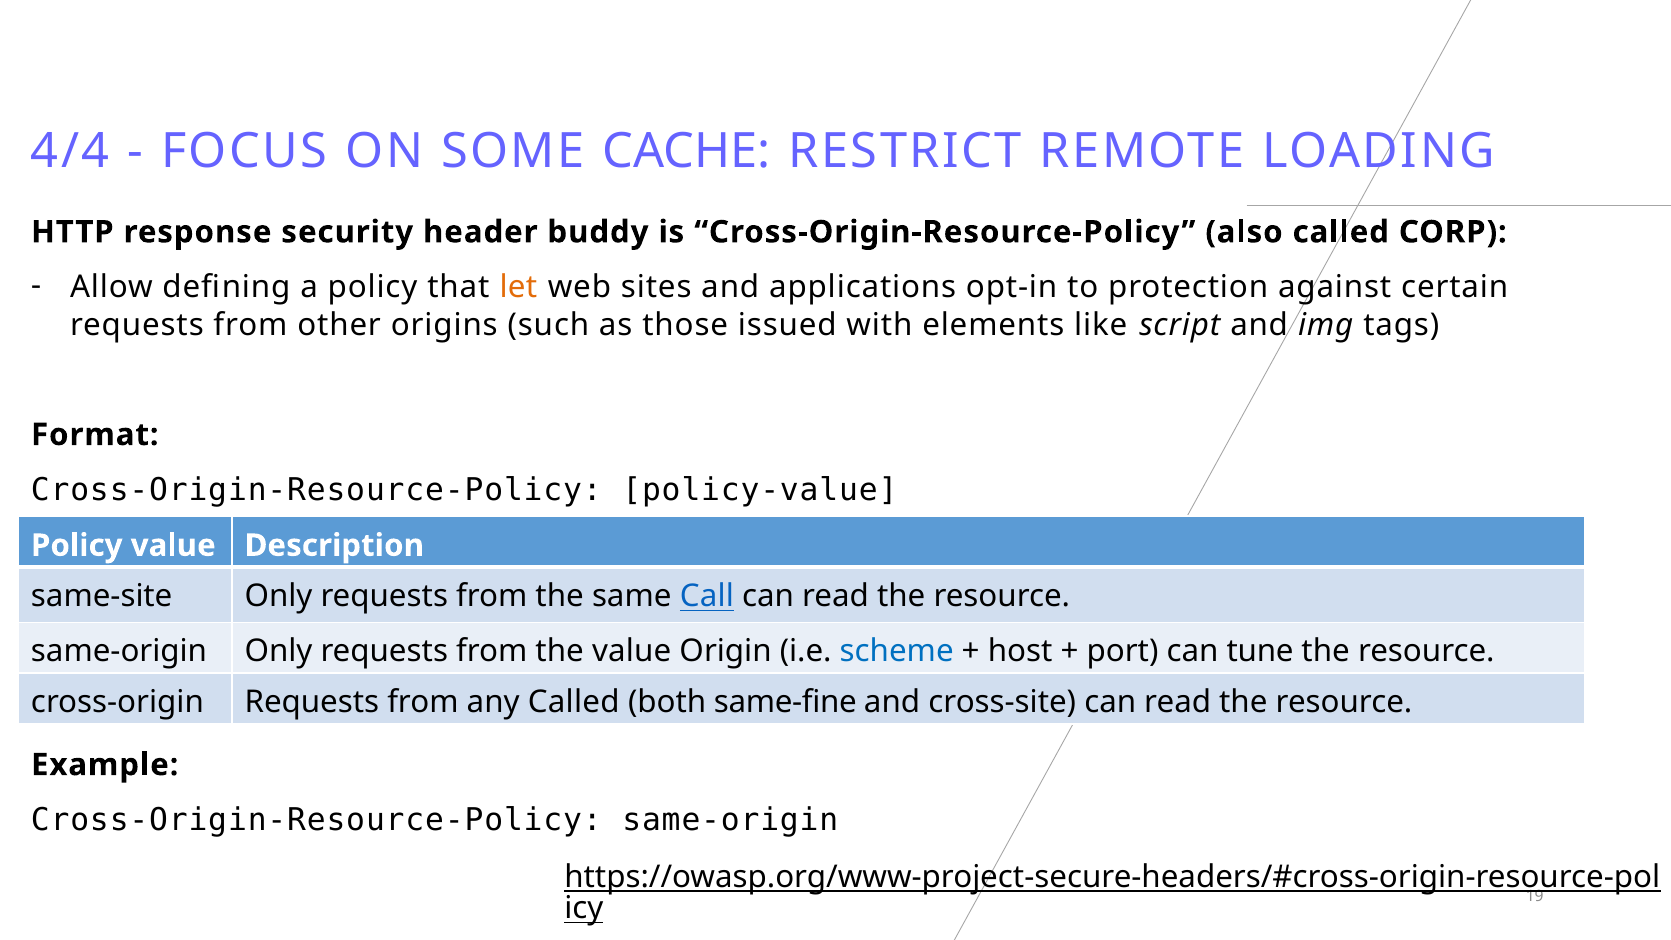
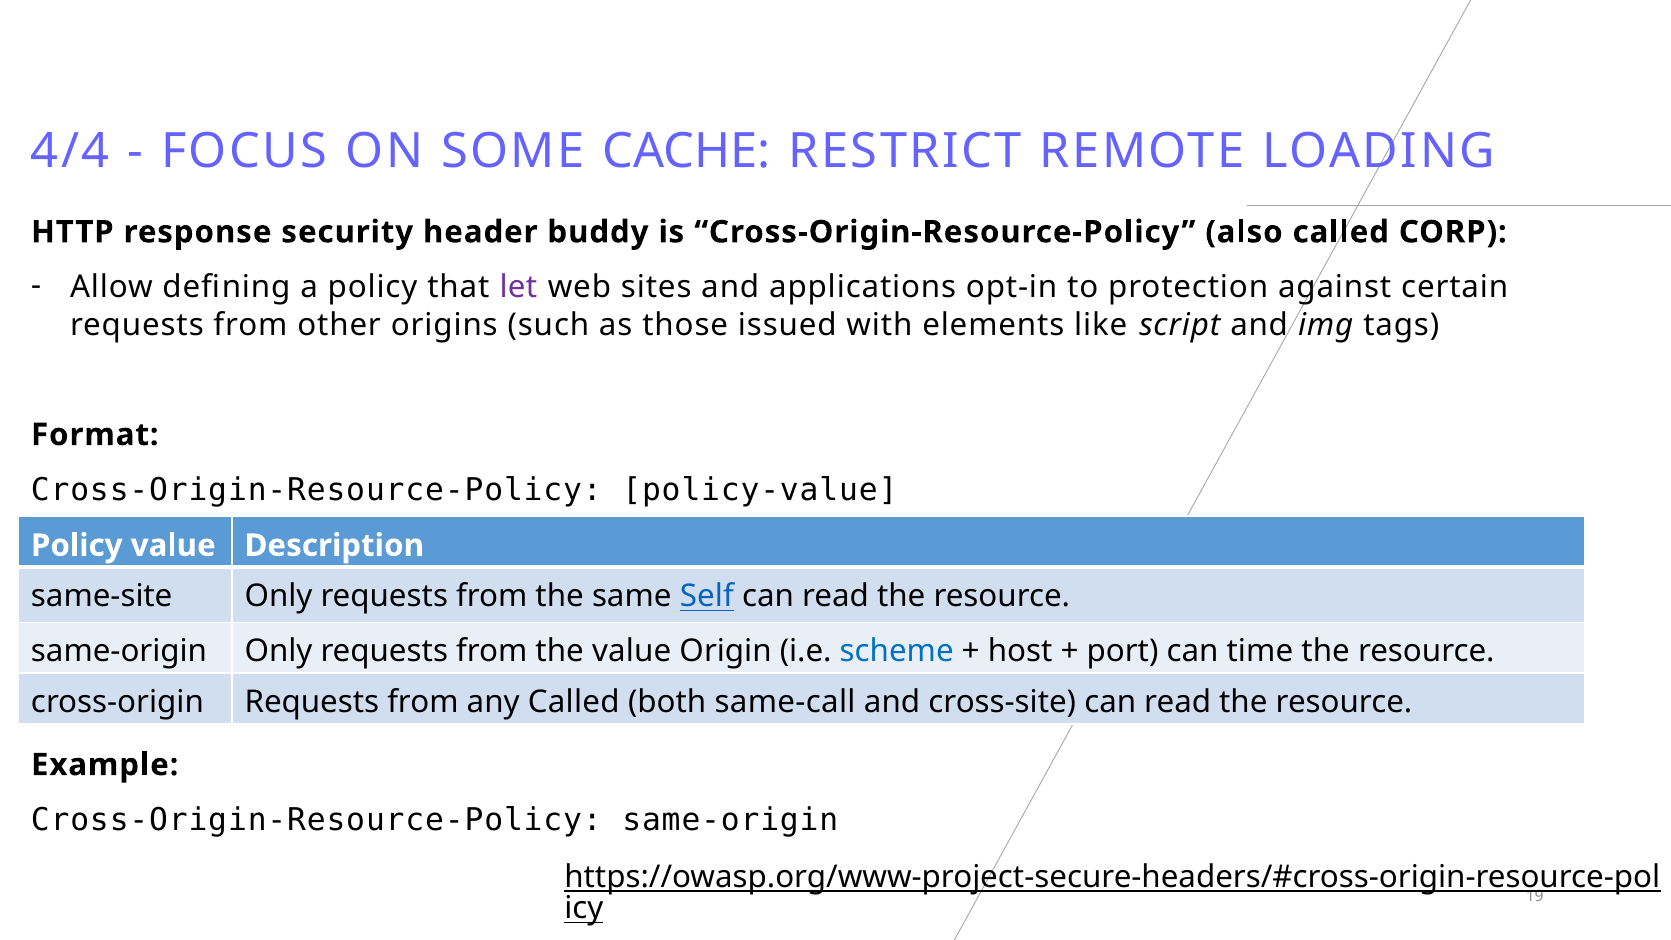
let colour: orange -> purple
Call: Call -> Self
tune: tune -> time
same-fine: same-fine -> same-call
